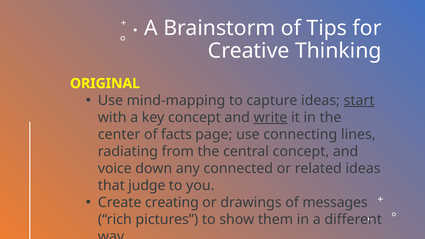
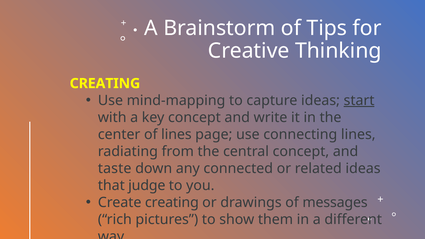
ORIGINAL at (105, 83): ORIGINAL -> CREATING
write underline: present -> none
of facts: facts -> lines
voice: voice -> taste
